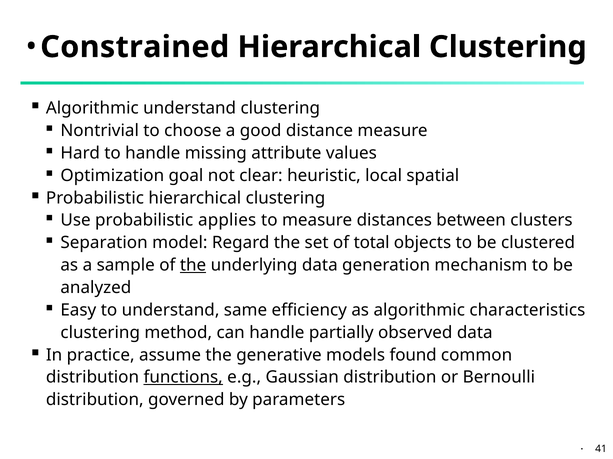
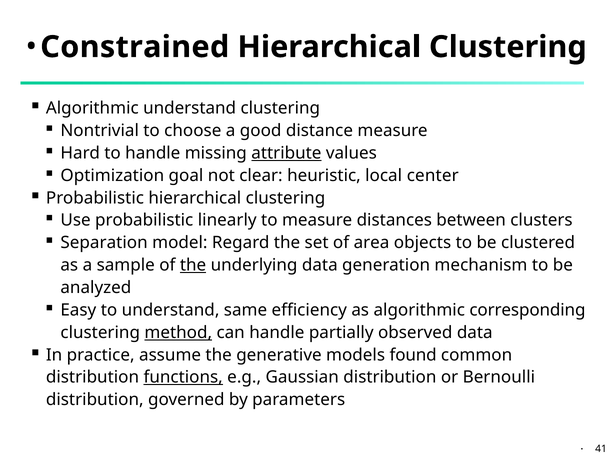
attribute underline: none -> present
spatial: spatial -> center
applies: applies -> linearly
total: total -> area
characteristics: characteristics -> corresponding
method underline: none -> present
